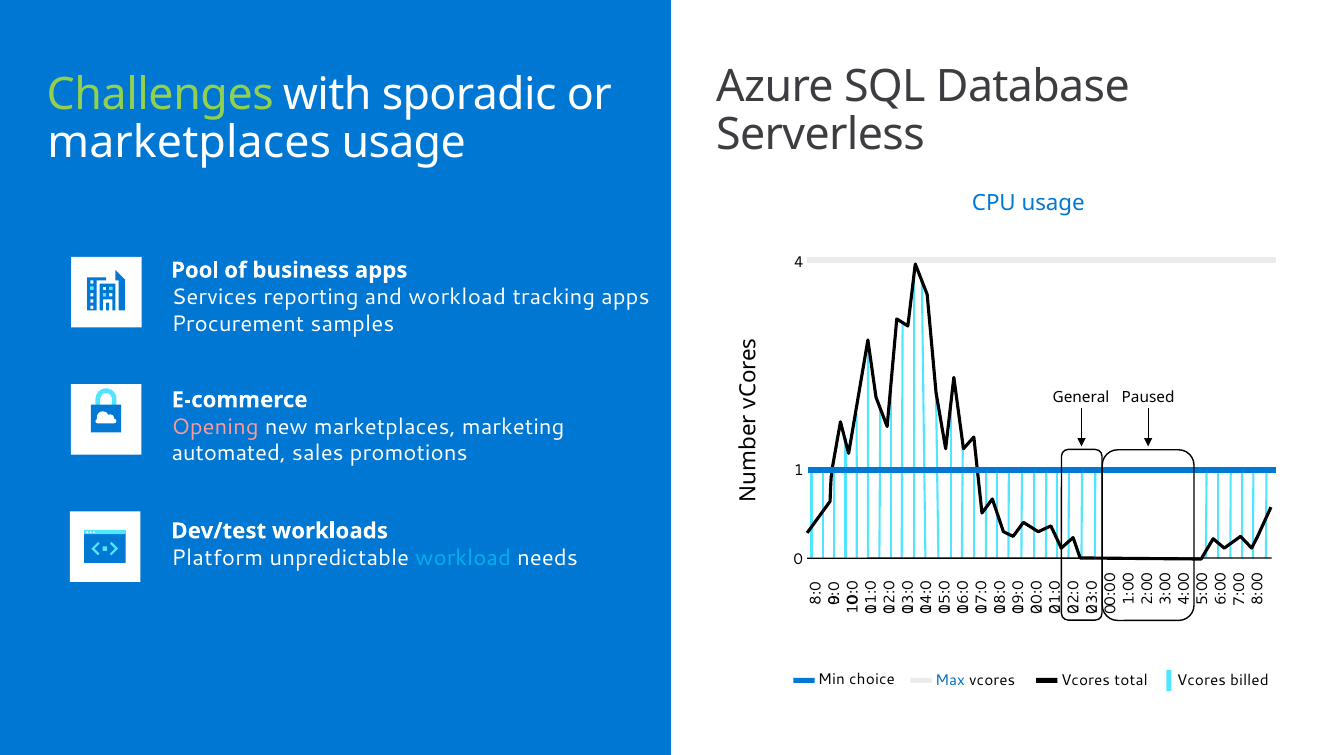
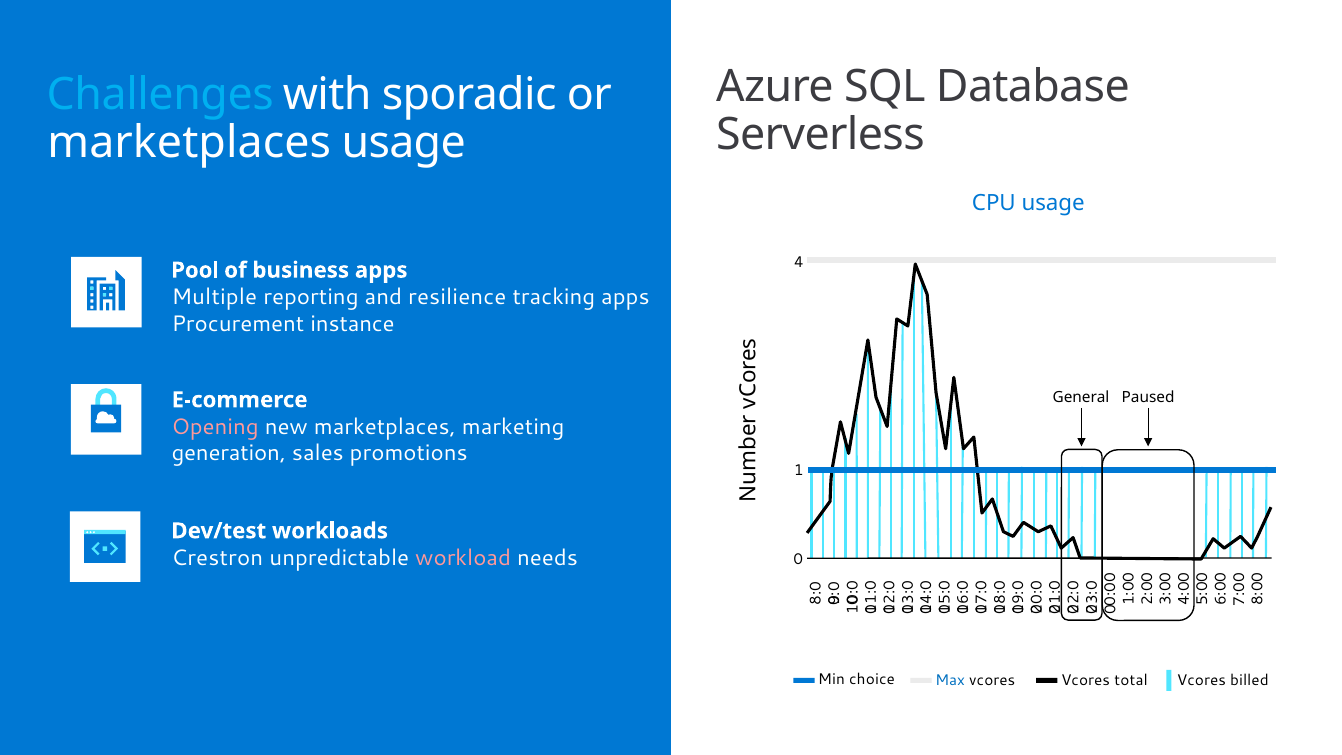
Challenges colour: light green -> light blue
Services: Services -> Multiple
and workload: workload -> resilience
samples: samples -> instance
automated: automated -> generation
Platform: Platform -> Crestron
workload at (463, 558) colour: light blue -> pink
